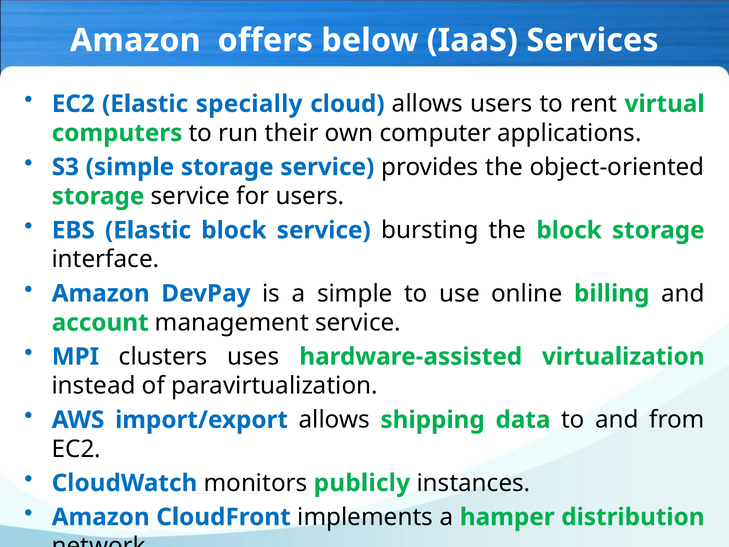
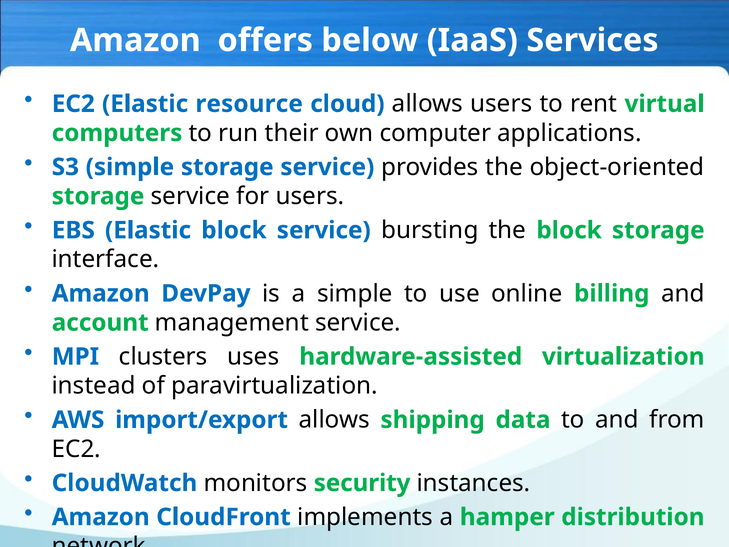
specially: specially -> resource
publicly: publicly -> security
